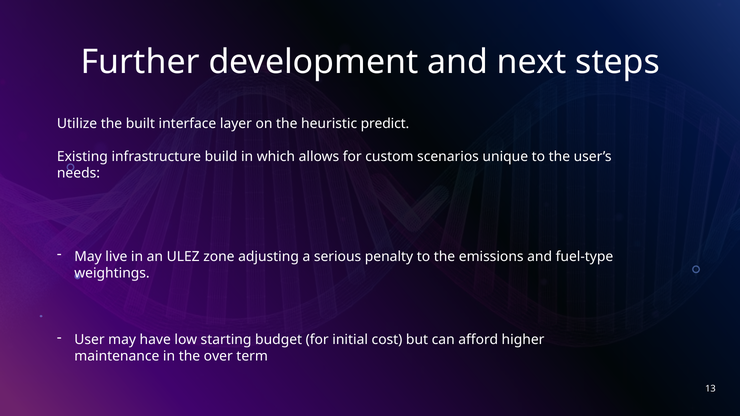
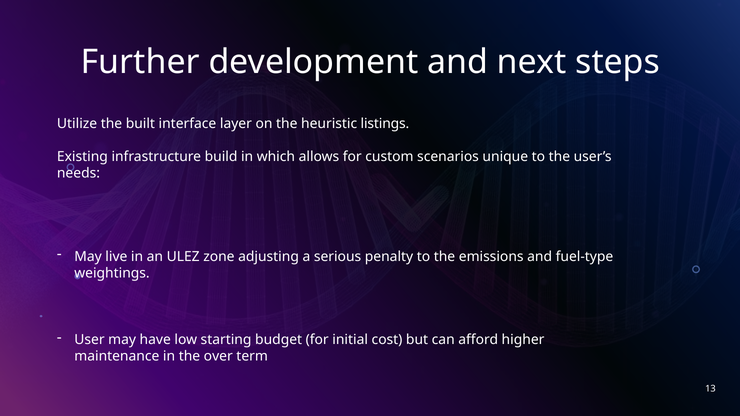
predict: predict -> listings
